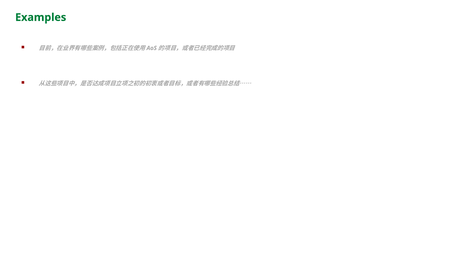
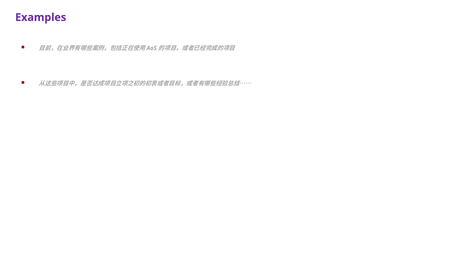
Examples colour: green -> purple
